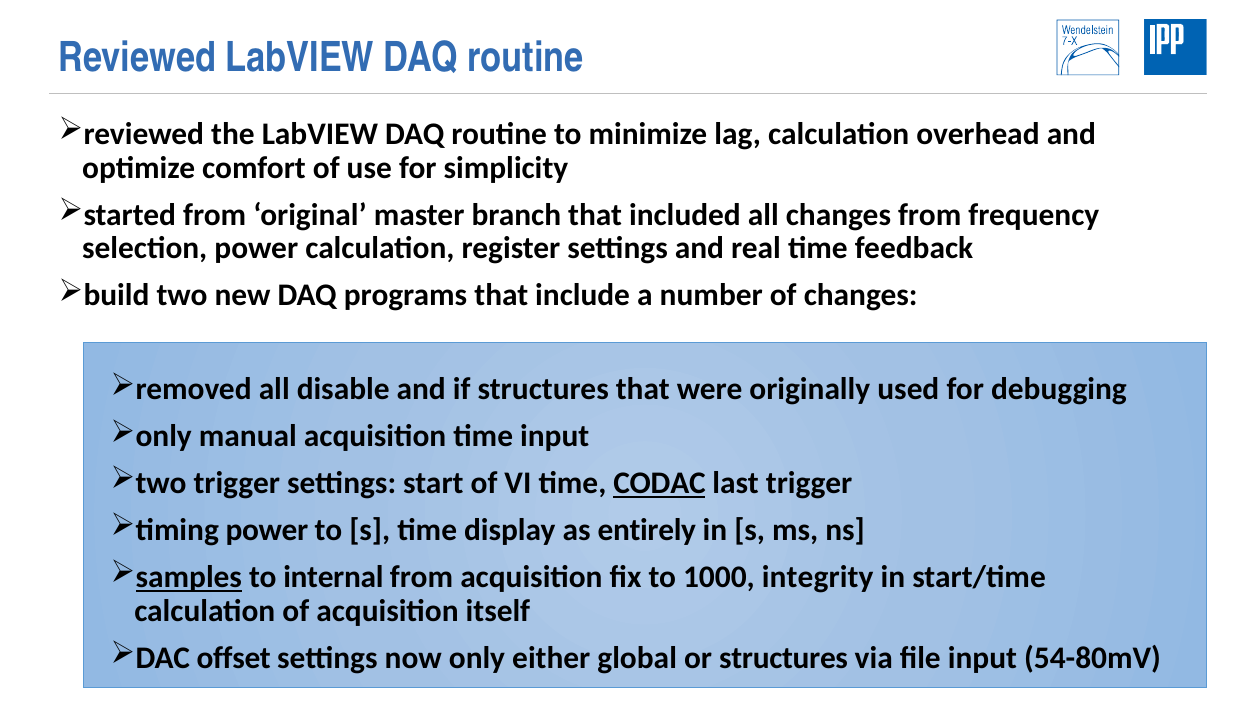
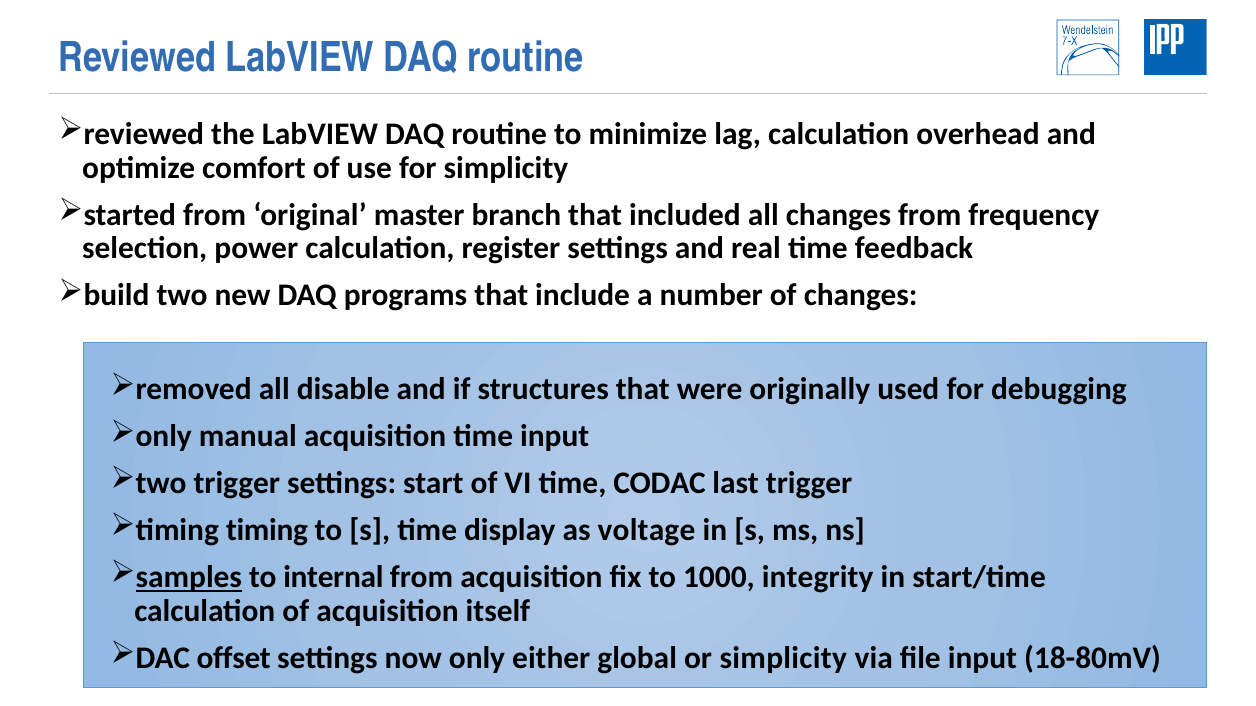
CODAC underline: present -> none
timing power: power -> timing
entirely: entirely -> voltage
or structures: structures -> simplicity
54-80mV: 54-80mV -> 18-80mV
